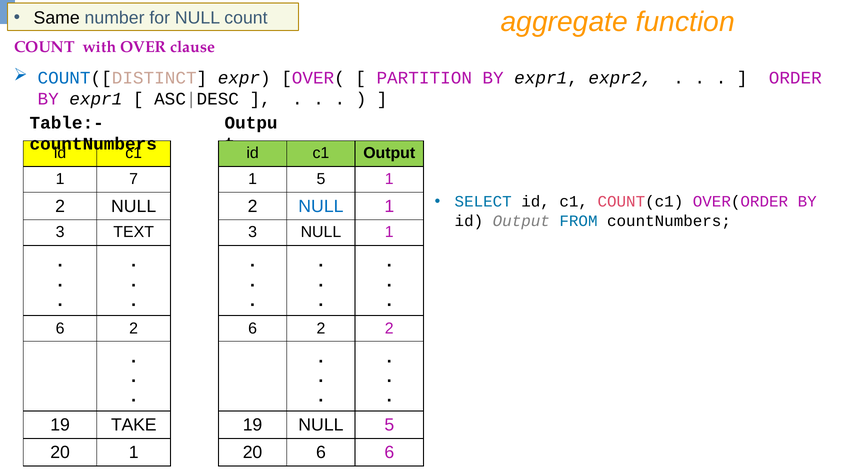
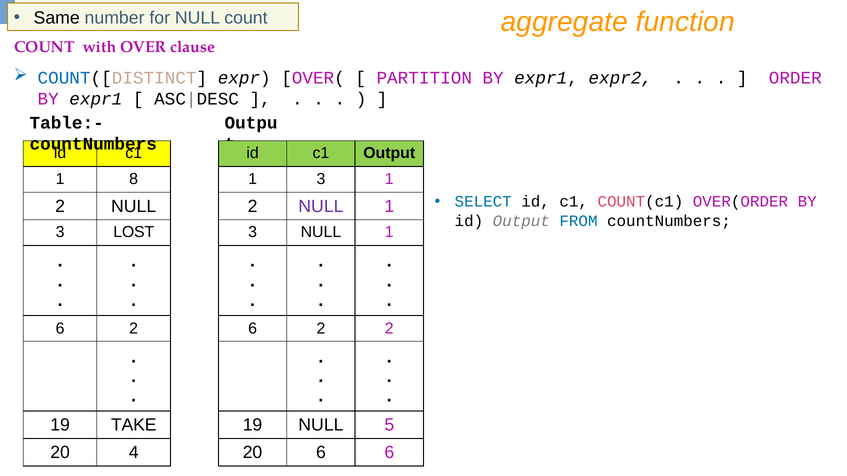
7: 7 -> 8
5 at (321, 179): 5 -> 3
NULL at (321, 207) colour: blue -> purple
TEXT: TEXT -> LOST
20 1: 1 -> 4
